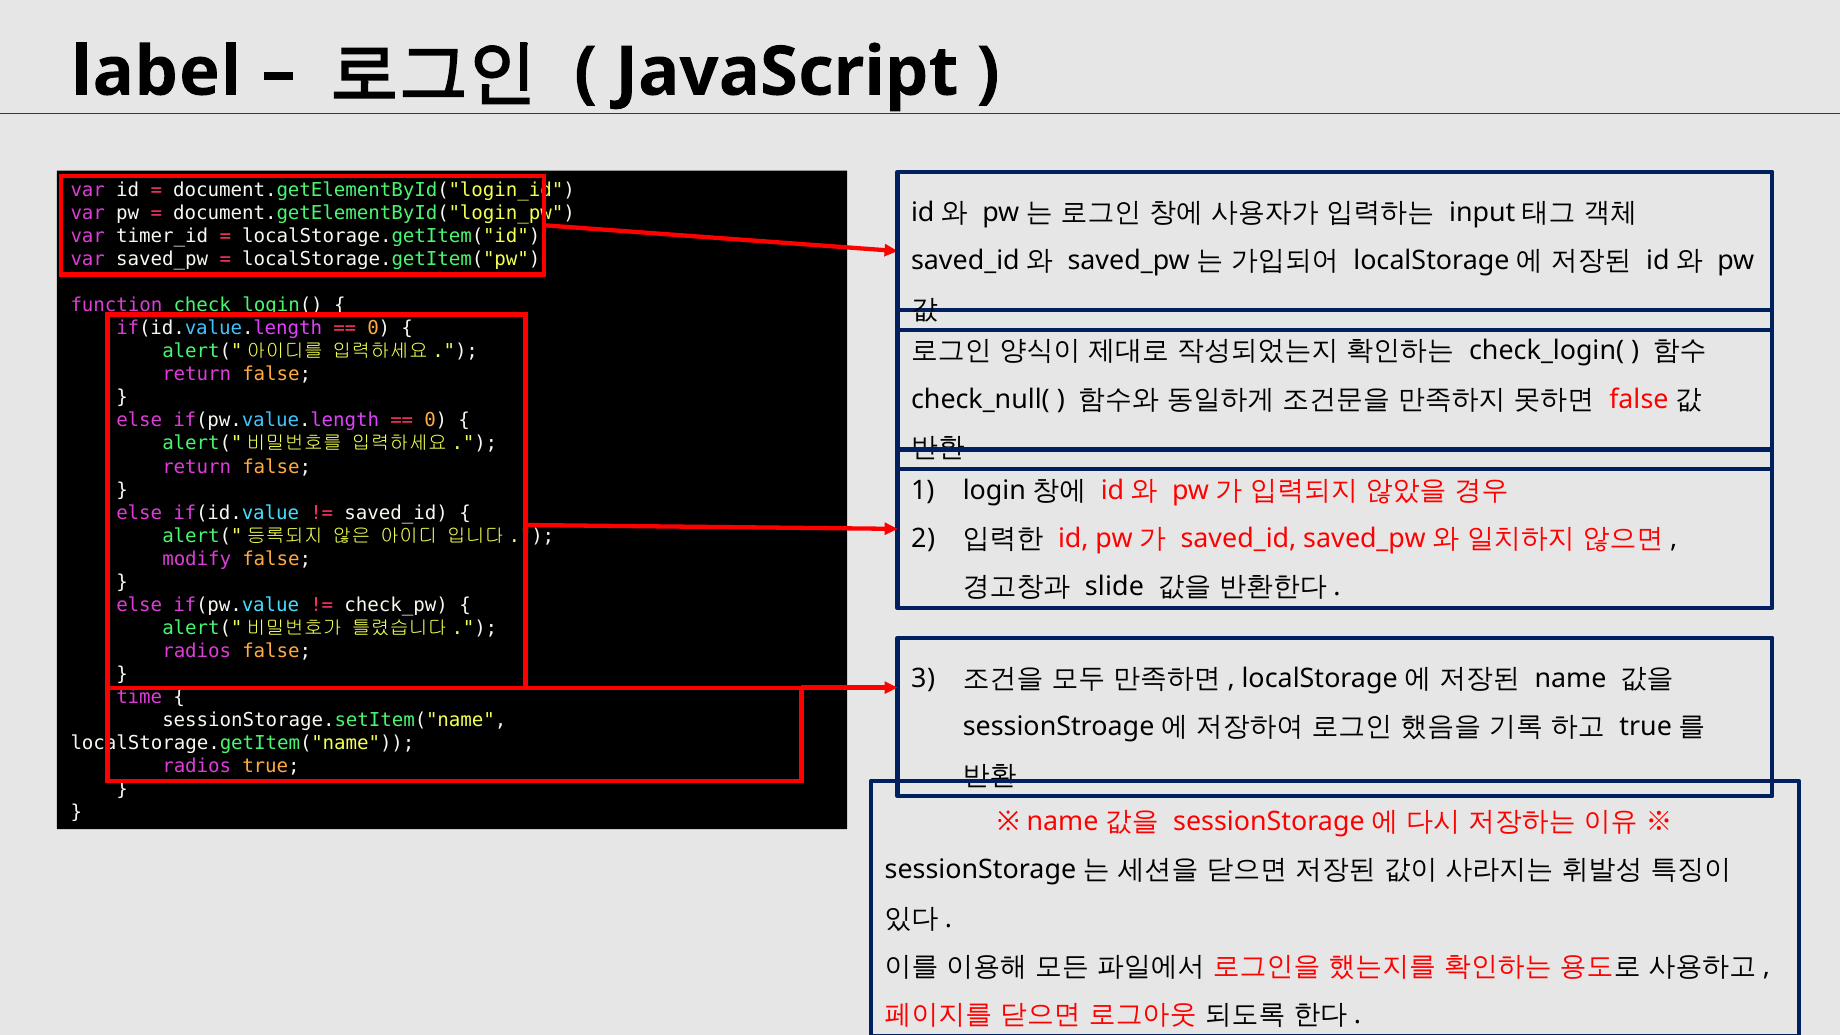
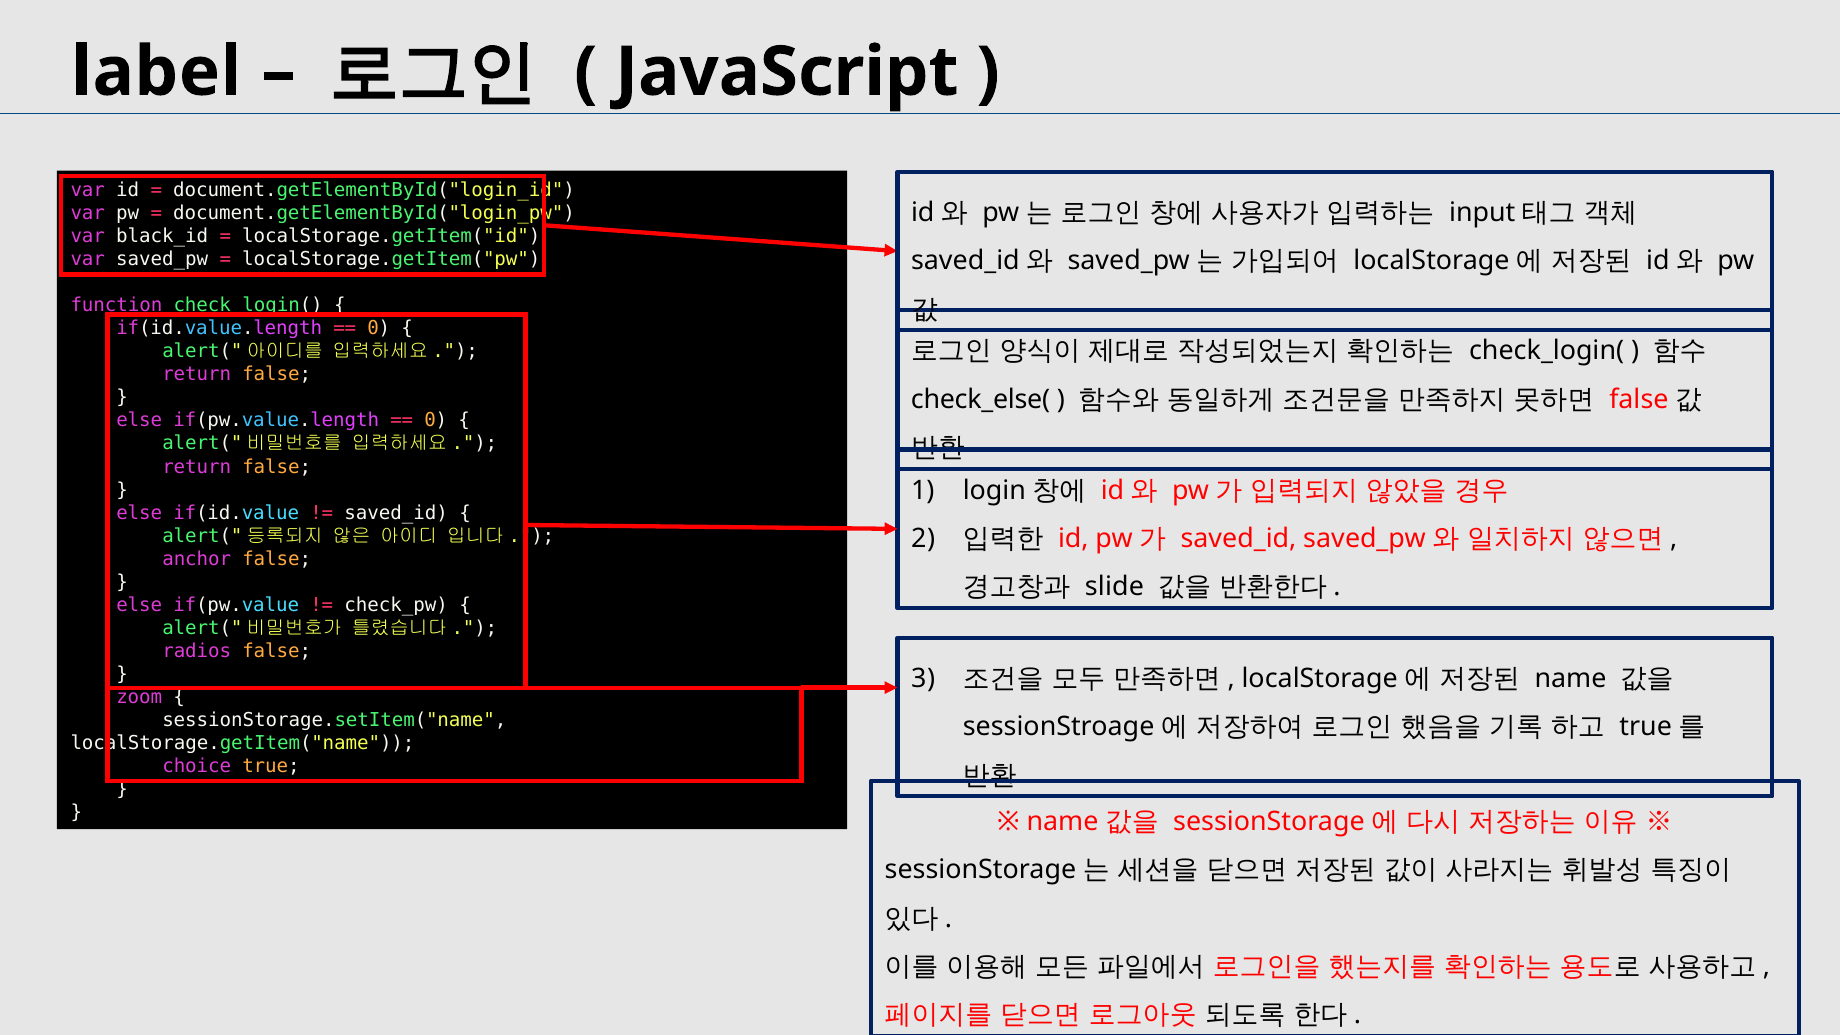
timer_id: timer_id -> black_id
check_null(: check_null( -> check_else(
modify: modify -> anchor
time: time -> zoom
radios at (197, 766): radios -> choice
